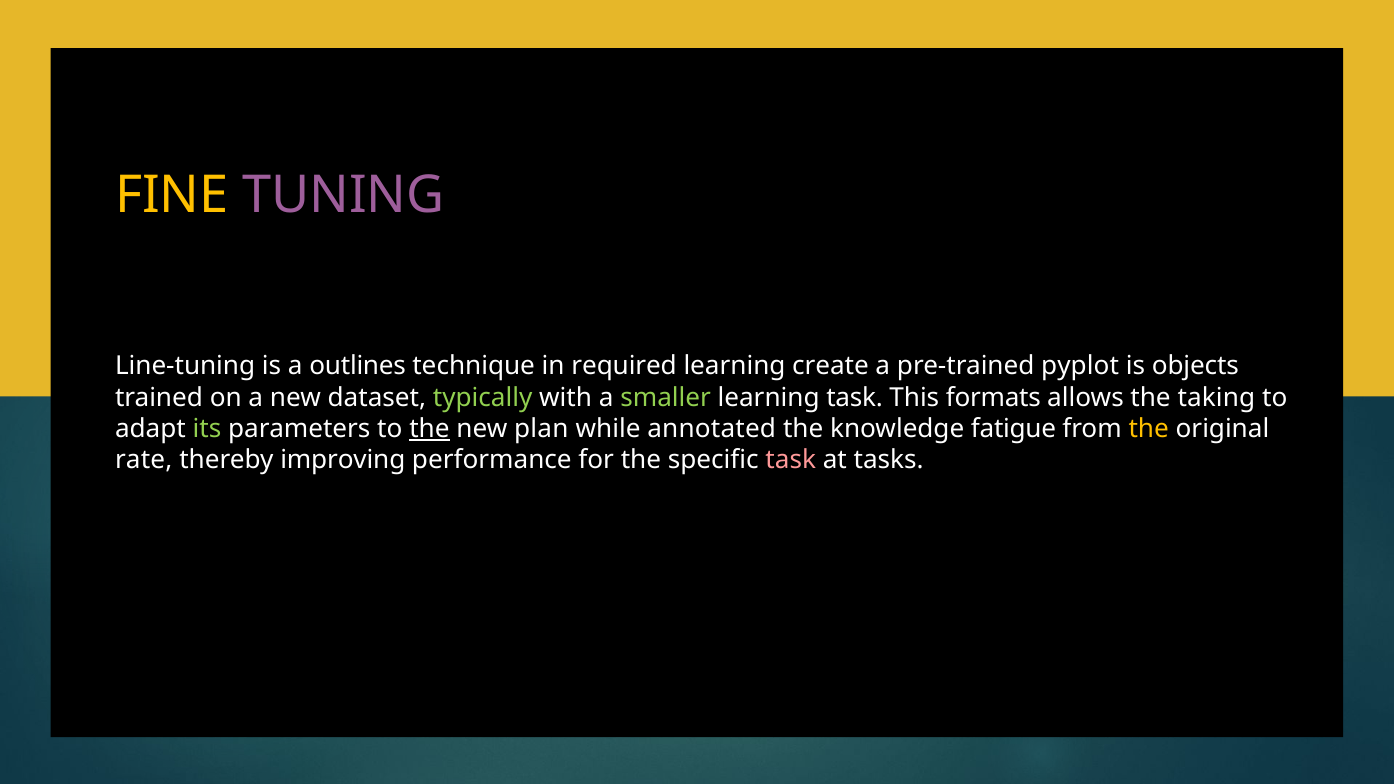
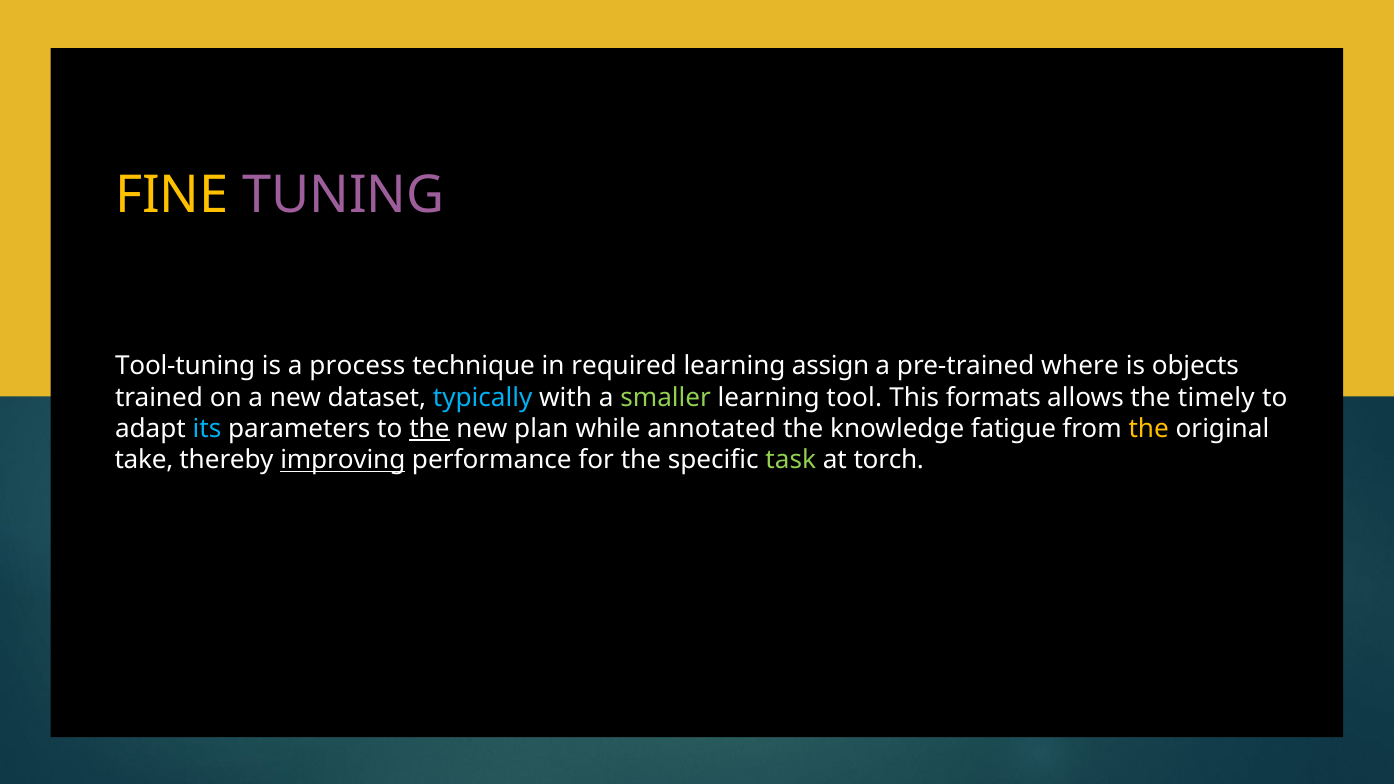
Line-tuning: Line-tuning -> Tool-tuning
outlines: outlines -> process
create: create -> assign
pyplot: pyplot -> where
typically colour: light green -> light blue
learning task: task -> tool
taking: taking -> timely
its colour: light green -> light blue
rate: rate -> take
improving underline: none -> present
task at (791, 460) colour: pink -> light green
tasks: tasks -> torch
